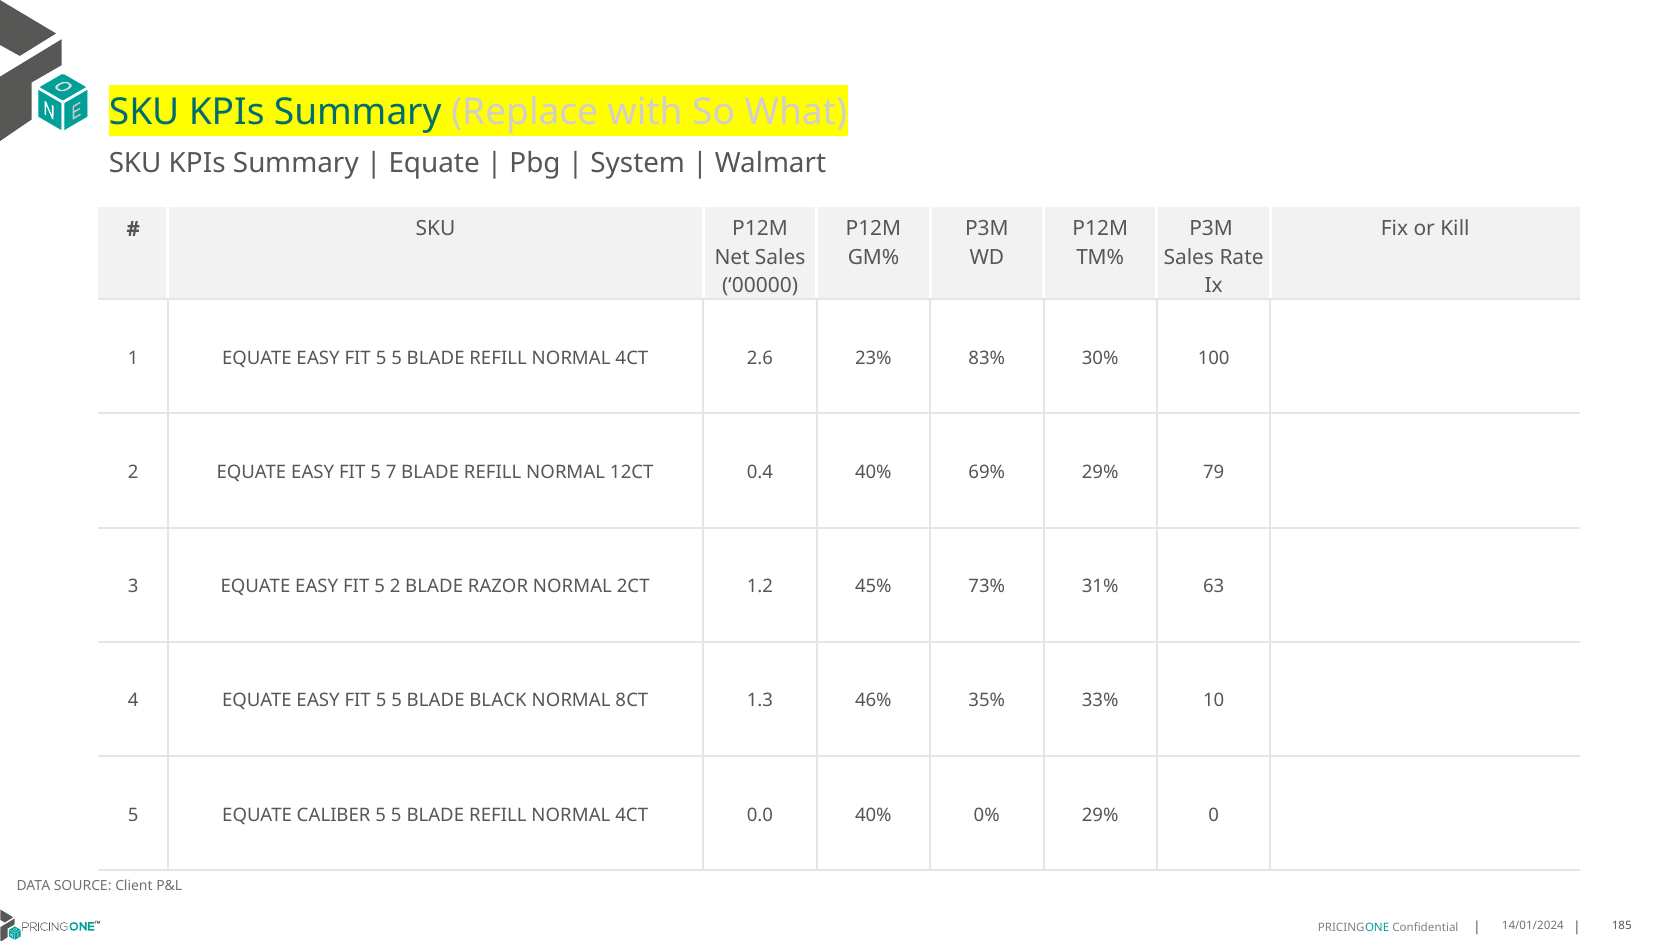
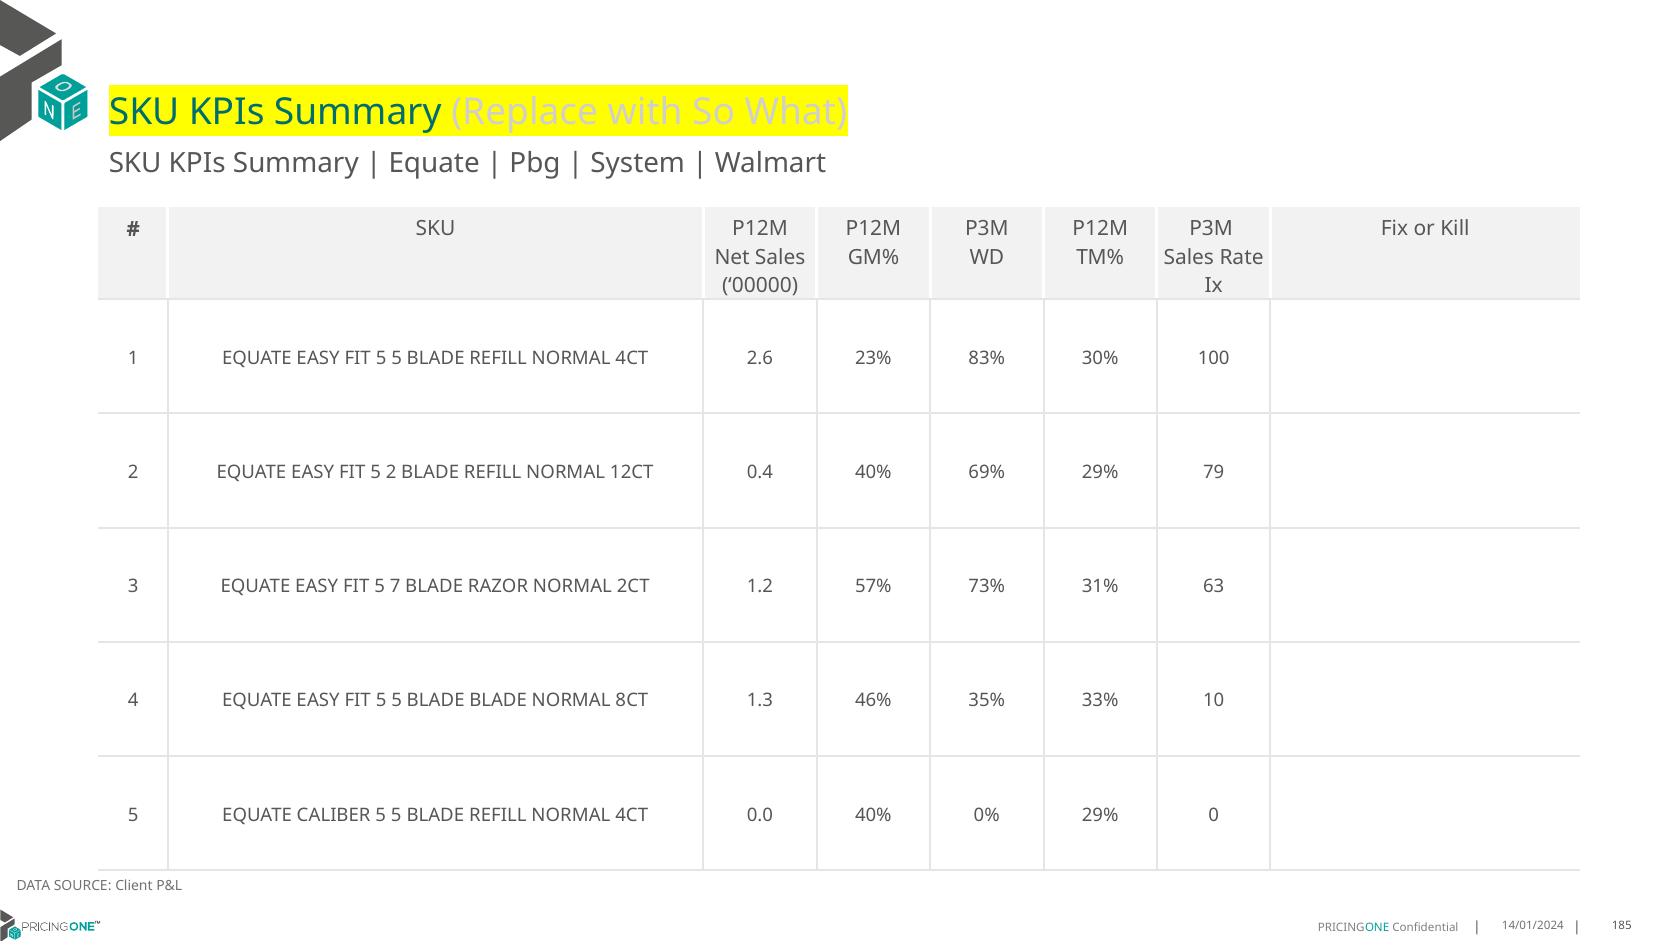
5 7: 7 -> 2
5 2: 2 -> 7
45%: 45% -> 57%
BLADE BLACK: BLACK -> BLADE
